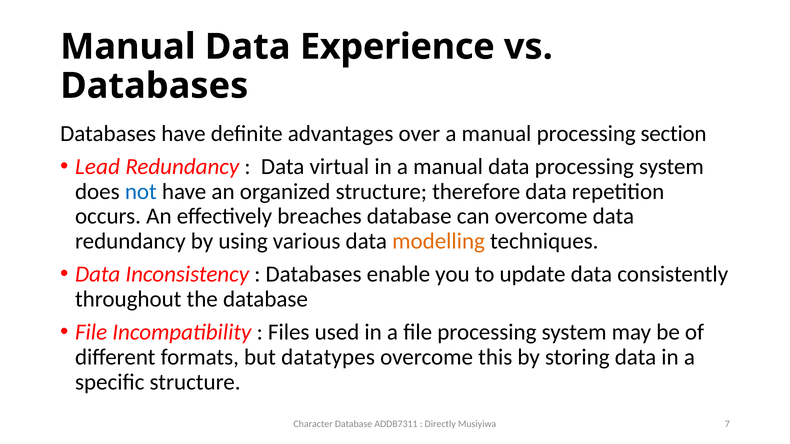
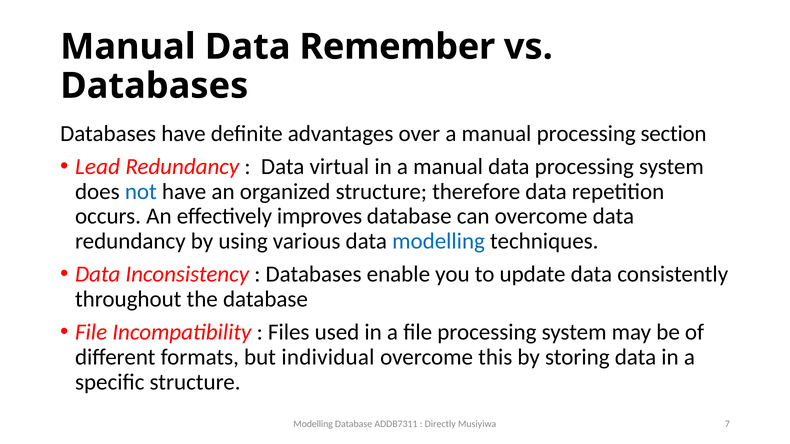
Experience: Experience -> Remember
breaches: breaches -> improves
modelling at (439, 241) colour: orange -> blue
datatypes: datatypes -> individual
Character at (313, 424): Character -> Modelling
